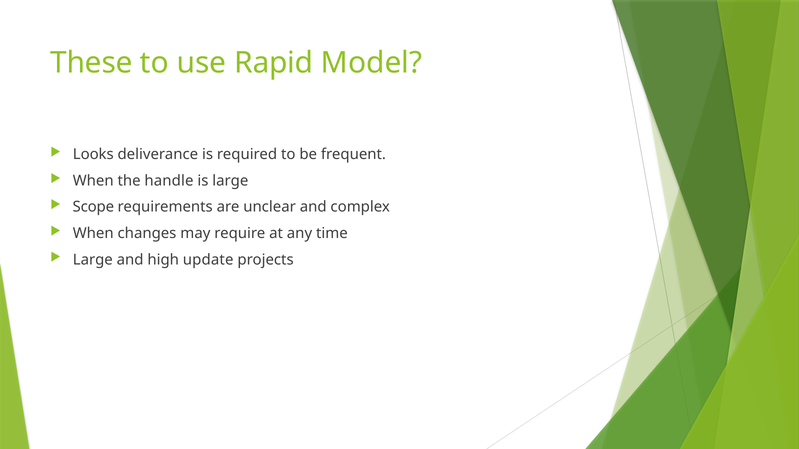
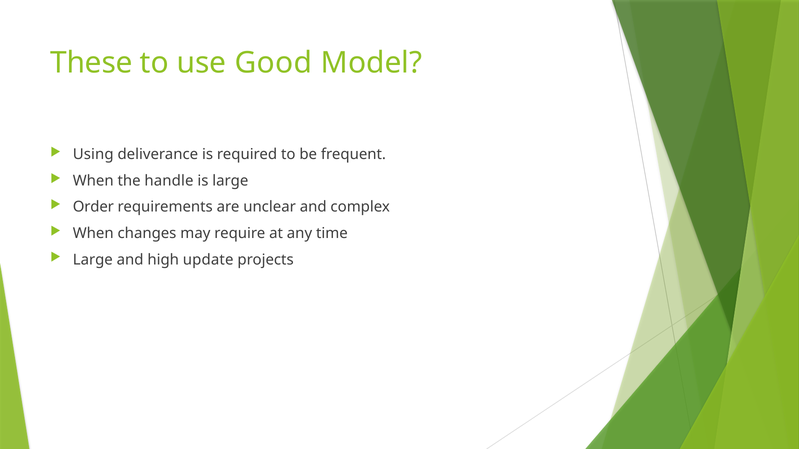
Rapid: Rapid -> Good
Looks: Looks -> Using
Scope: Scope -> Order
